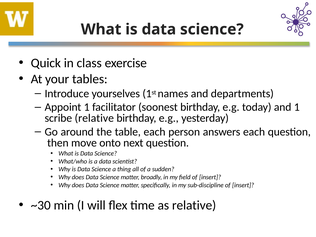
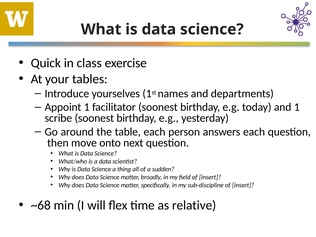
scribe relative: relative -> soonest
~30: ~30 -> ~68
